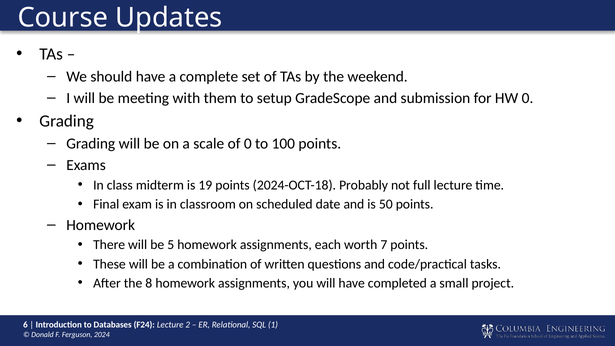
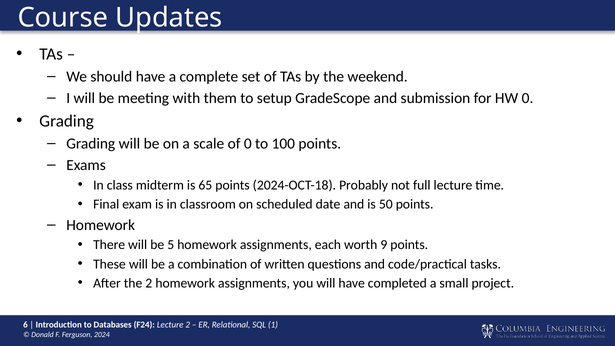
19: 19 -> 65
7: 7 -> 9
the 8: 8 -> 2
